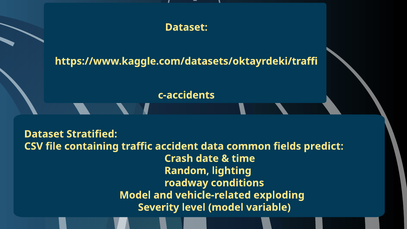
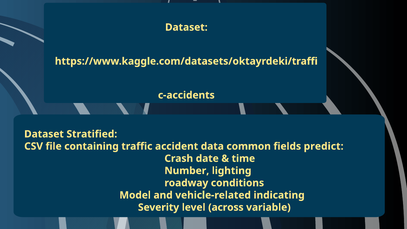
Random: Random -> Number
exploding: exploding -> indicating
level model: model -> across
